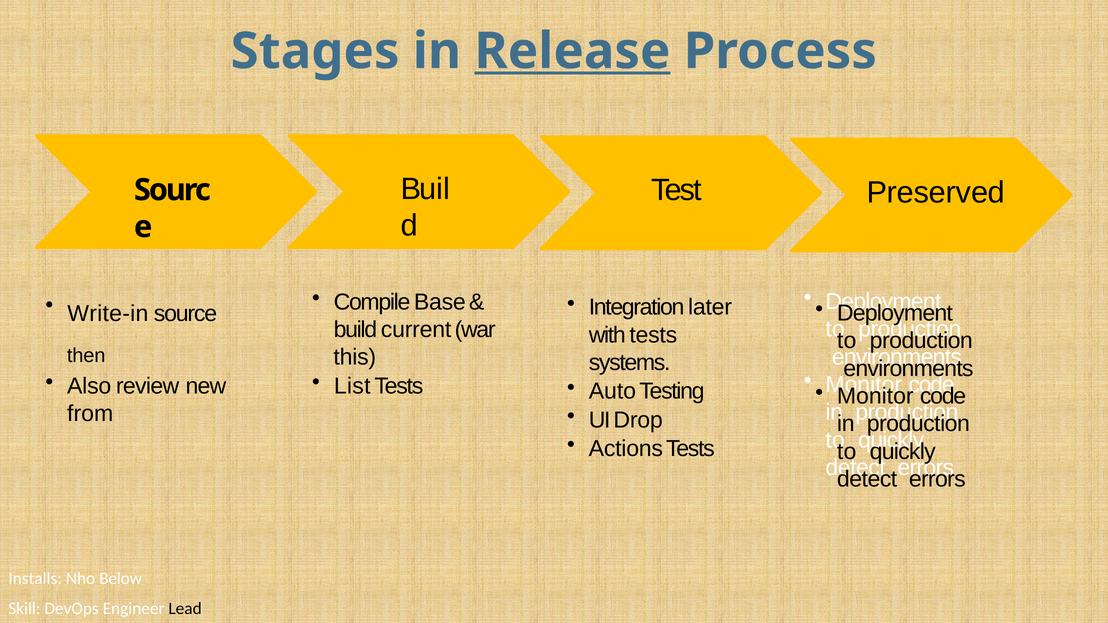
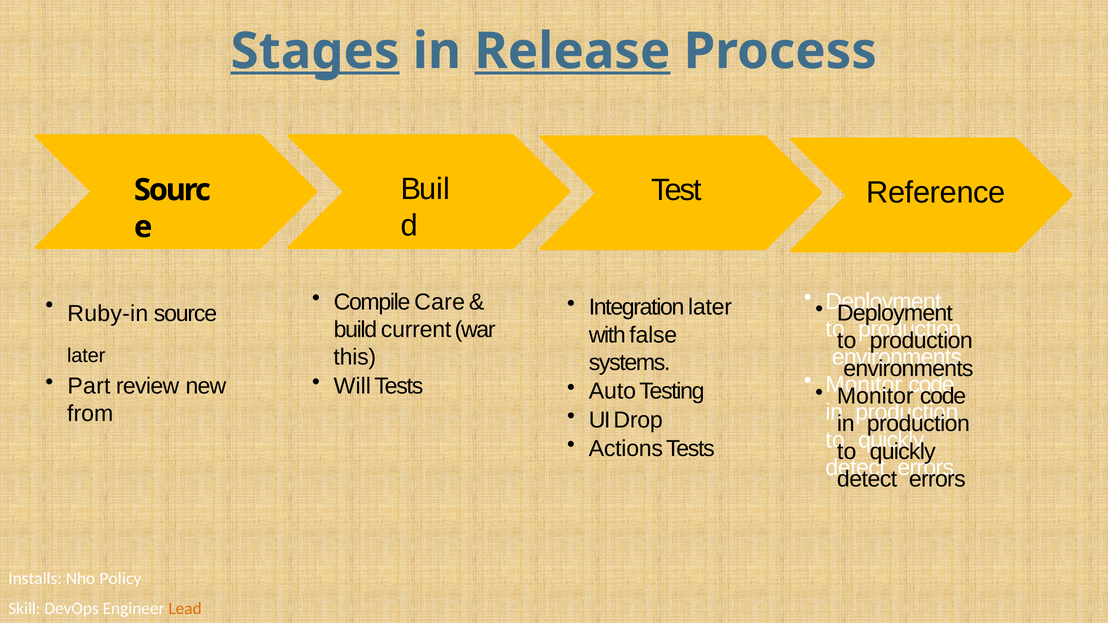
Stages underline: none -> present
Preserved: Preserved -> Reference
Base: Base -> Care
Write-in: Write-in -> Ruby-in
with tests: tests -> false
then at (86, 356): then -> later
Also: Also -> Part
List: List -> Will
Below: Below -> Policy
Lead colour: black -> orange
